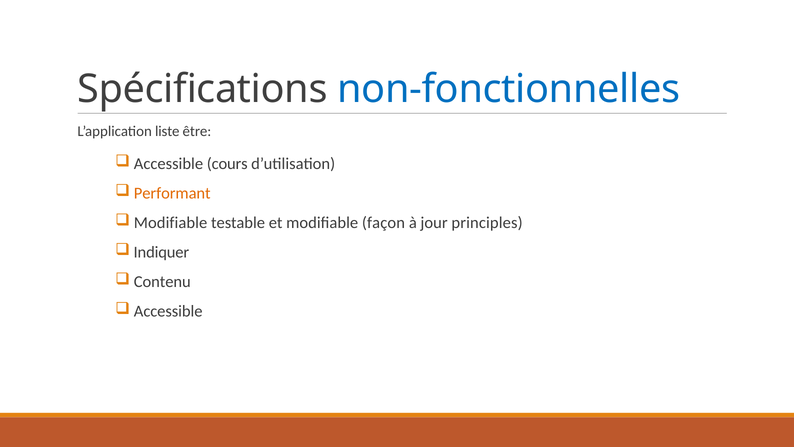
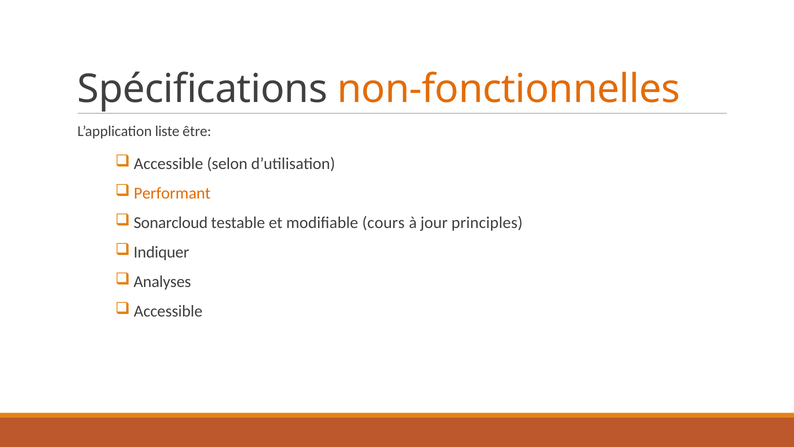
non-fonctionnelles colour: blue -> orange
cours: cours -> selon
Modifiable at (171, 223): Modifiable -> Sonarcloud
façon: façon -> cours
Contenu: Contenu -> Analyses
